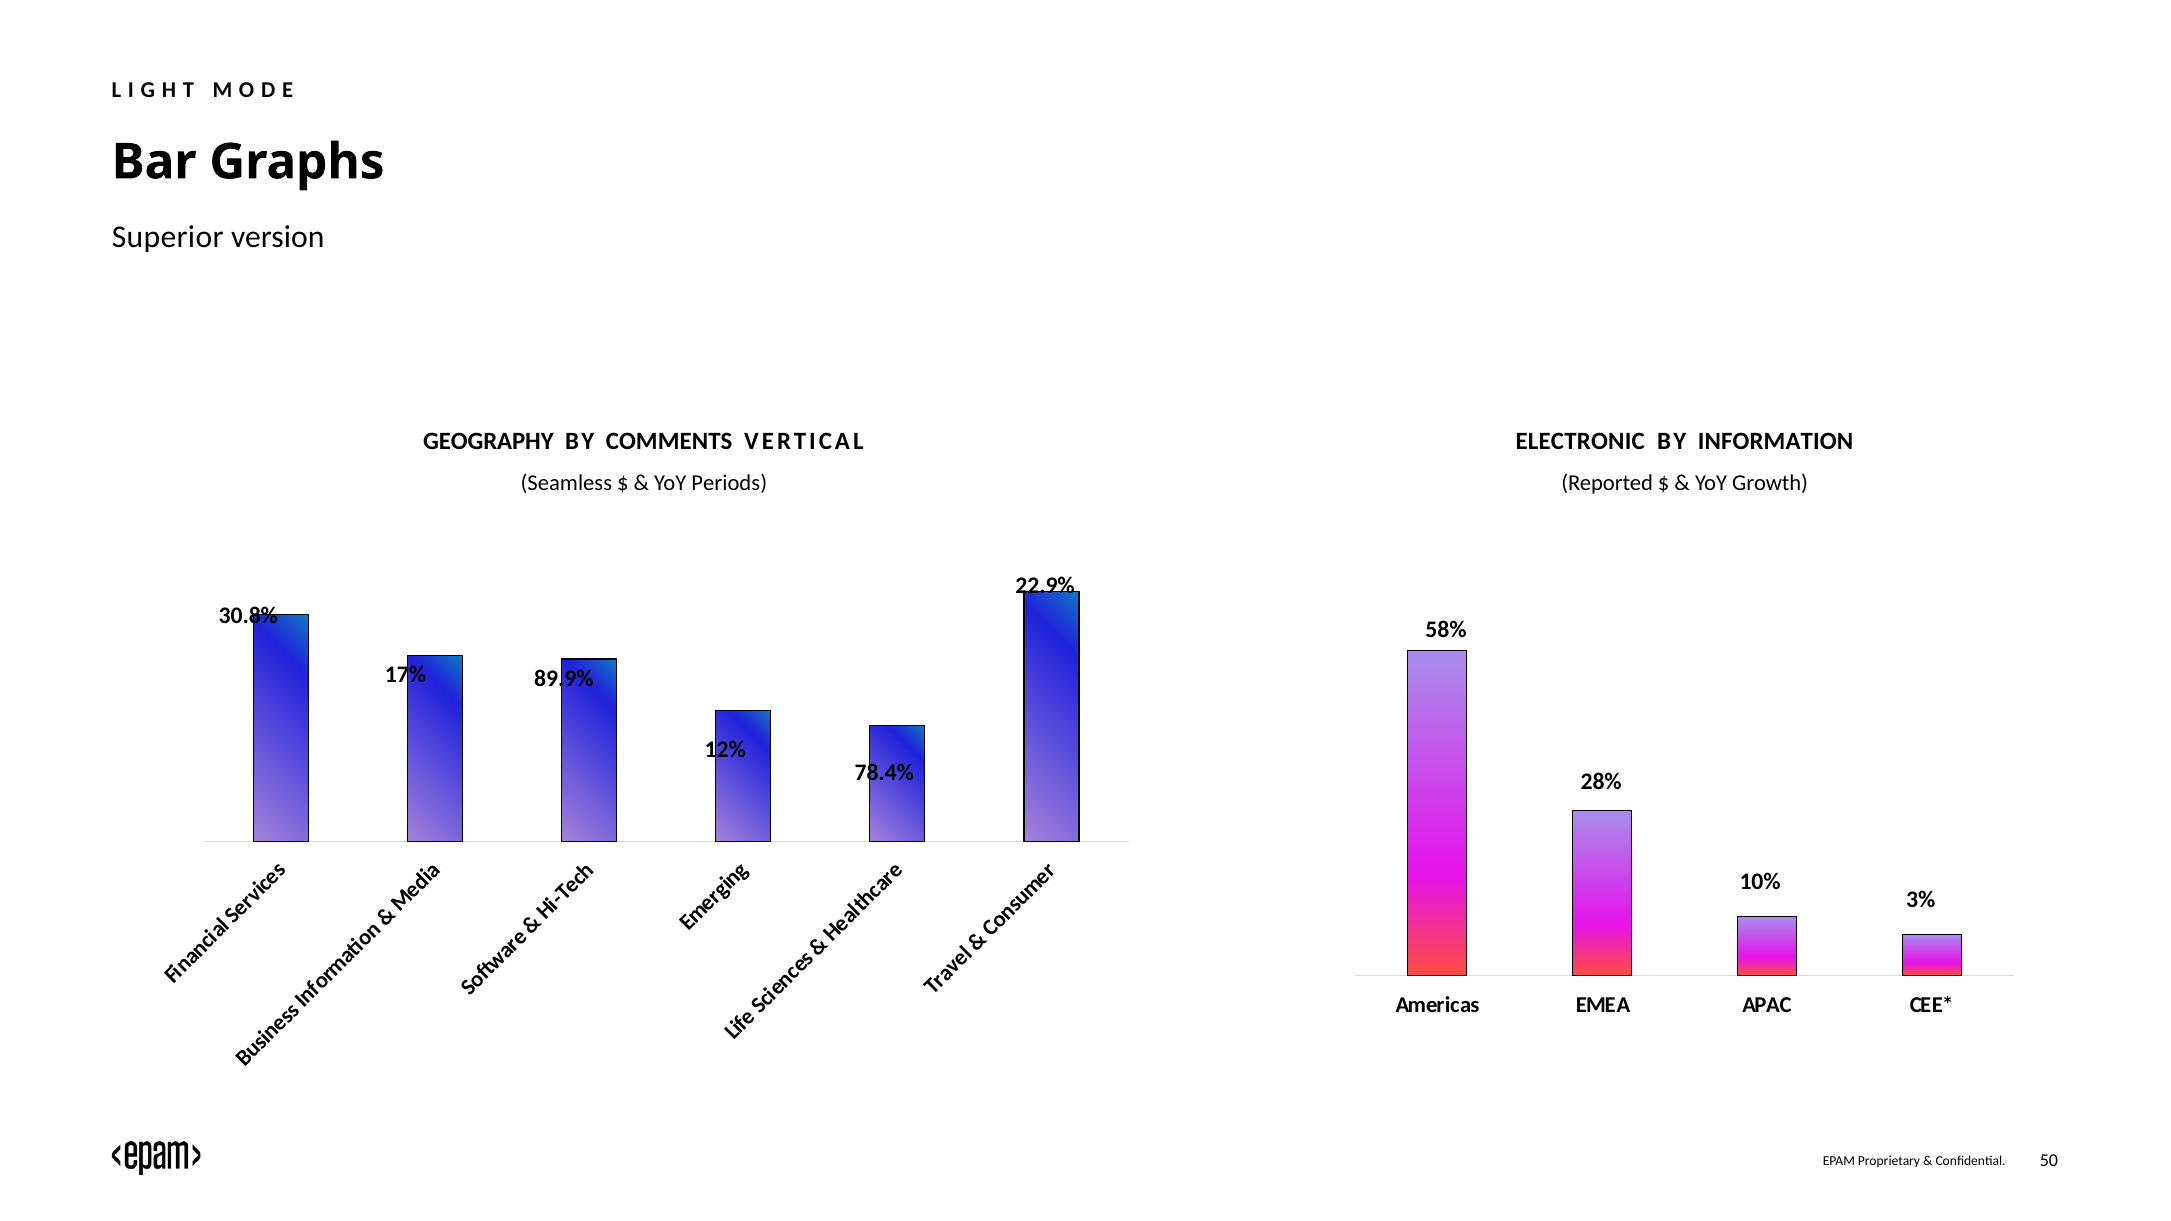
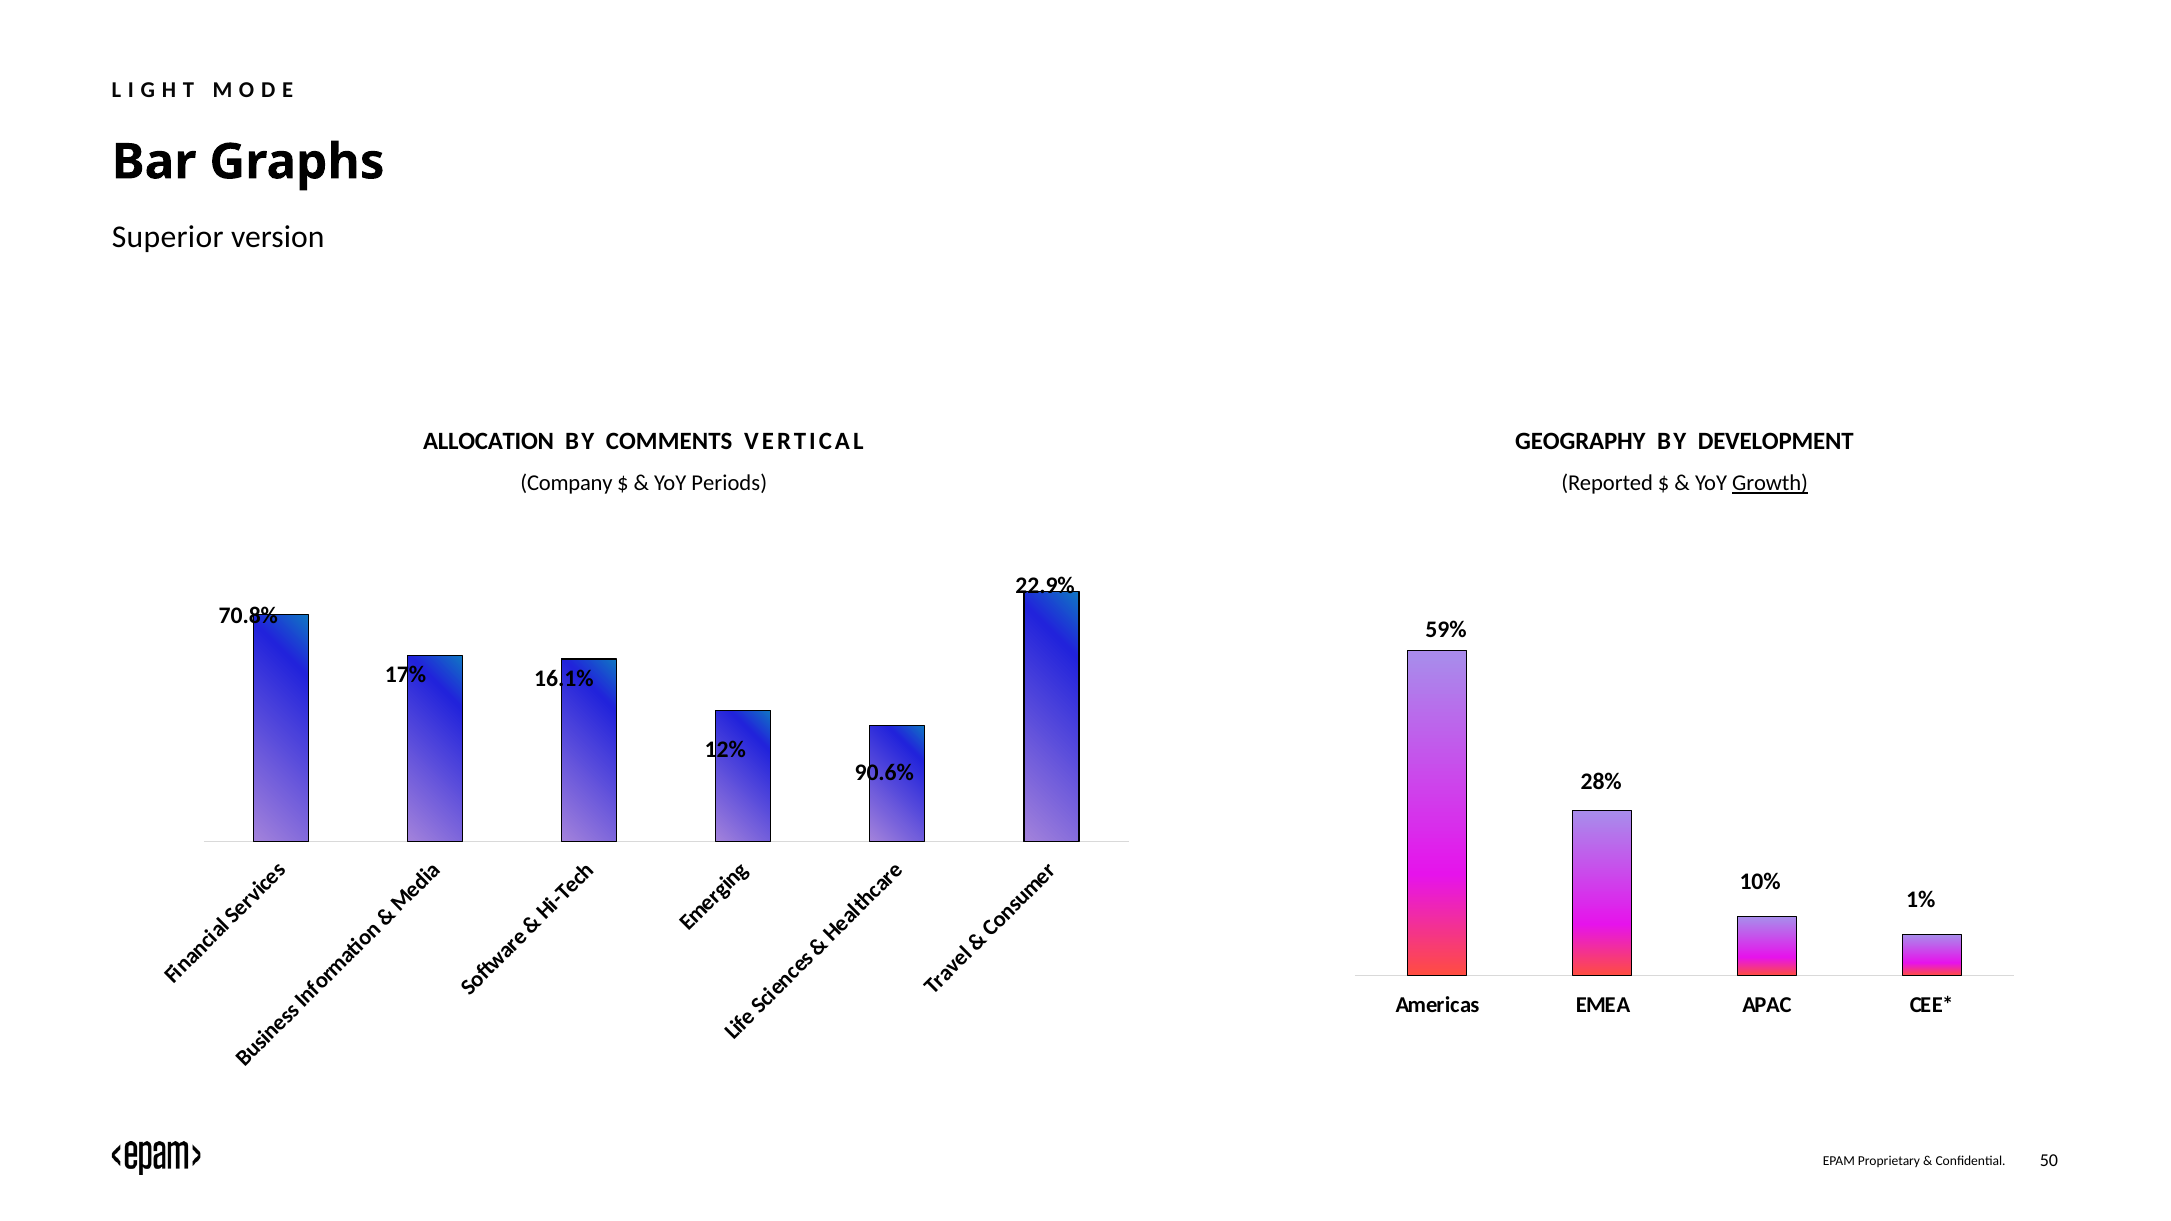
GEOGRAPHY: GEOGRAPHY -> ALLOCATION
ELECTRONIC: ELECTRONIC -> GEOGRAPHY
INFORMATION: INFORMATION -> DEVELOPMENT
Seamless: Seamless -> Company
Growth underline: none -> present
30.8%: 30.8% -> 70.8%
58%: 58% -> 59%
89.9%: 89.9% -> 16.1%
78.4%: 78.4% -> 90.6%
3%: 3% -> 1%
